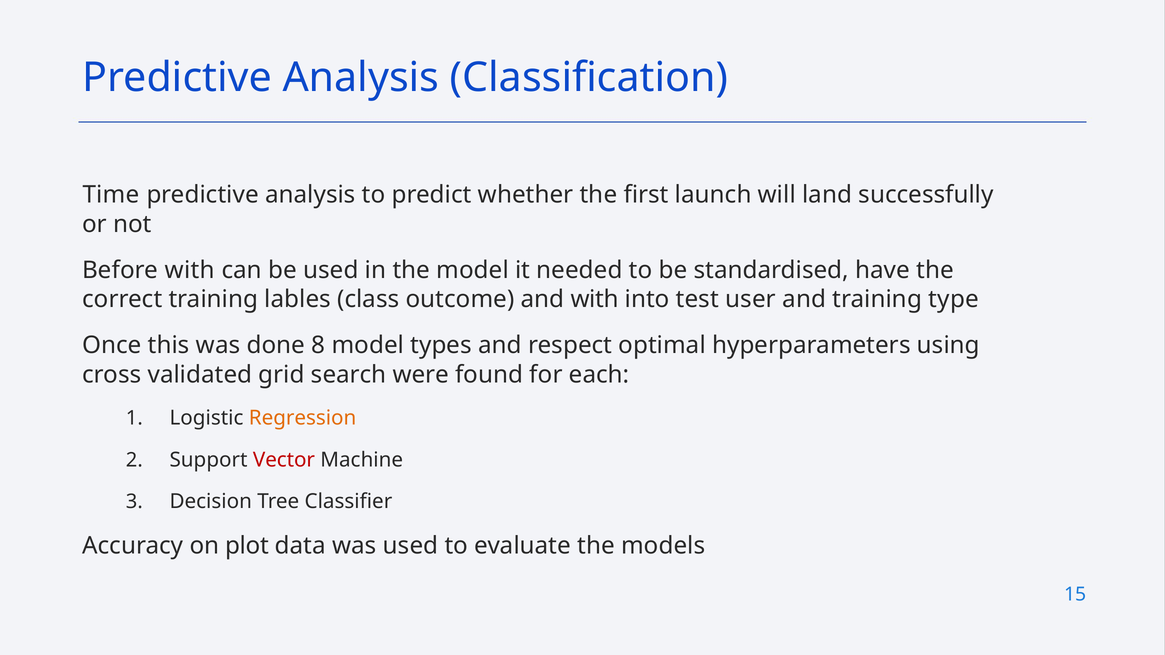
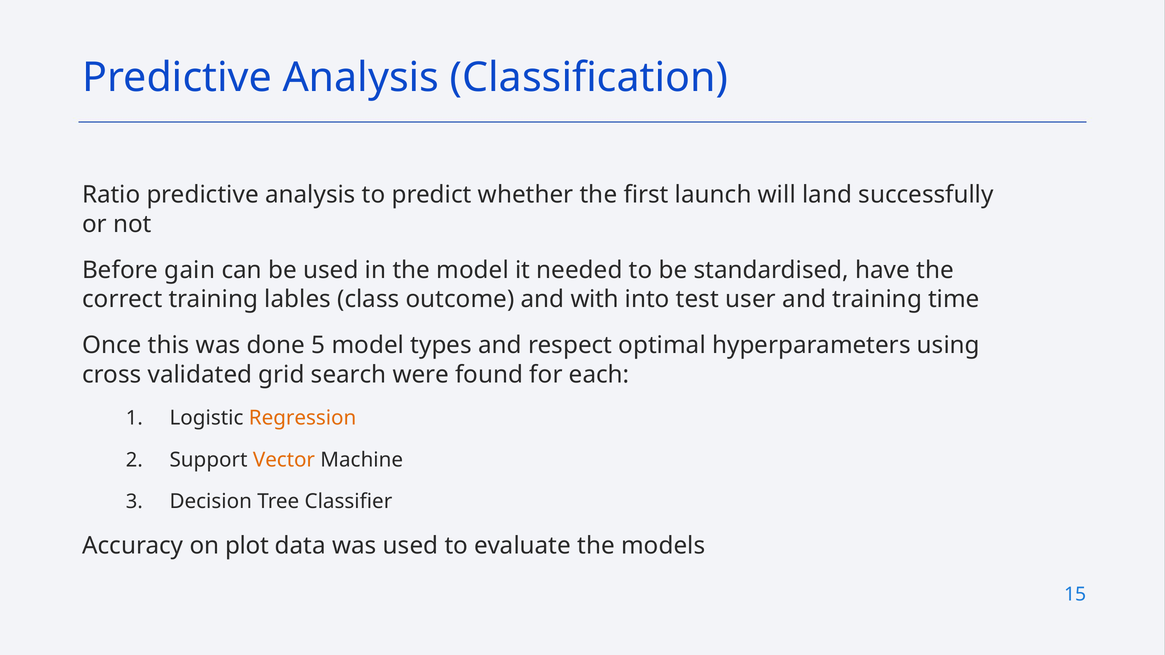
Time: Time -> Ratio
Before with: with -> gain
type: type -> time
8: 8 -> 5
Vector colour: red -> orange
